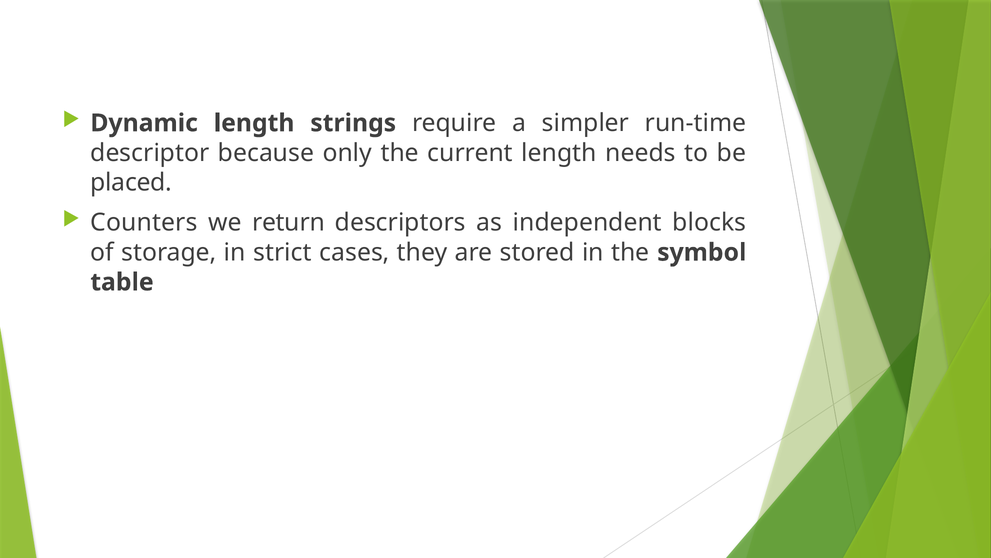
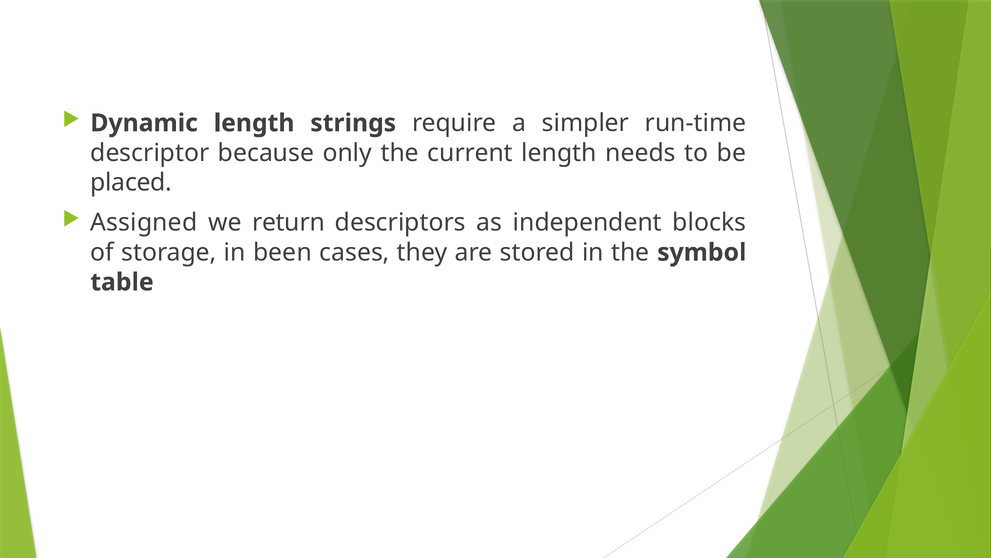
Counters: Counters -> Assigned
strict: strict -> been
